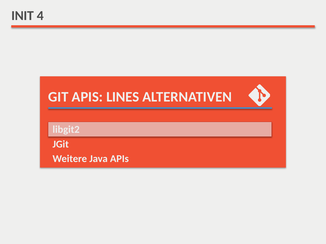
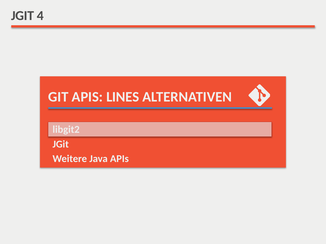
INIT at (23, 16): INIT -> JGIT
